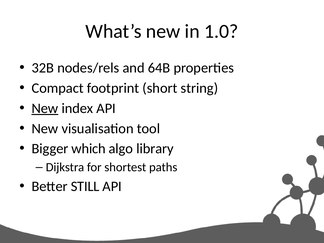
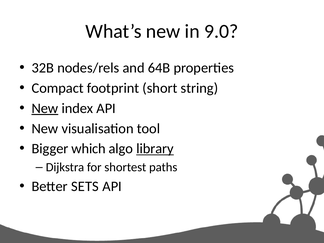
1.0: 1.0 -> 9.0
library underline: none -> present
STILL: STILL -> SETS
